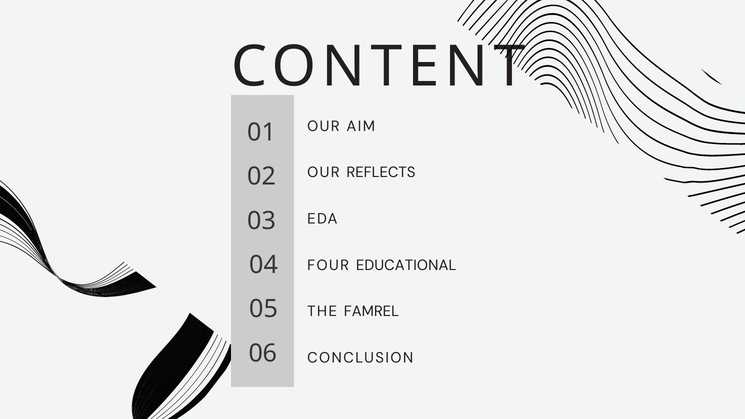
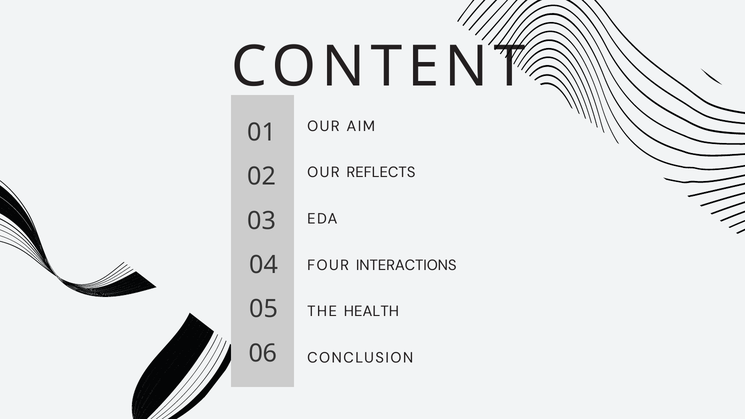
EDUCATIONAL: EDUCATIONAL -> INTERACTIONS
FAMREL: FAMREL -> HEALTH
